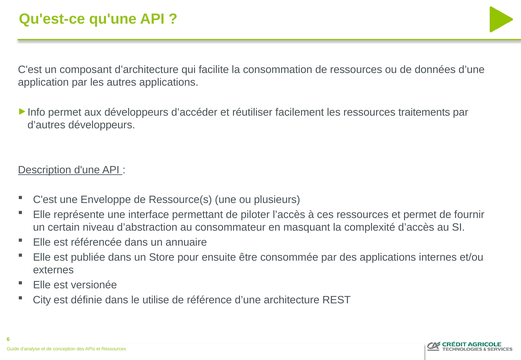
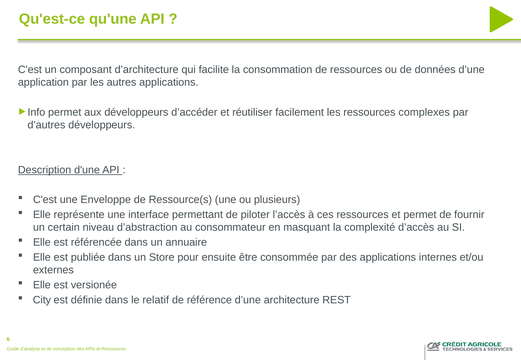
traitements: traitements -> complexes
utilise: utilise -> relatif
